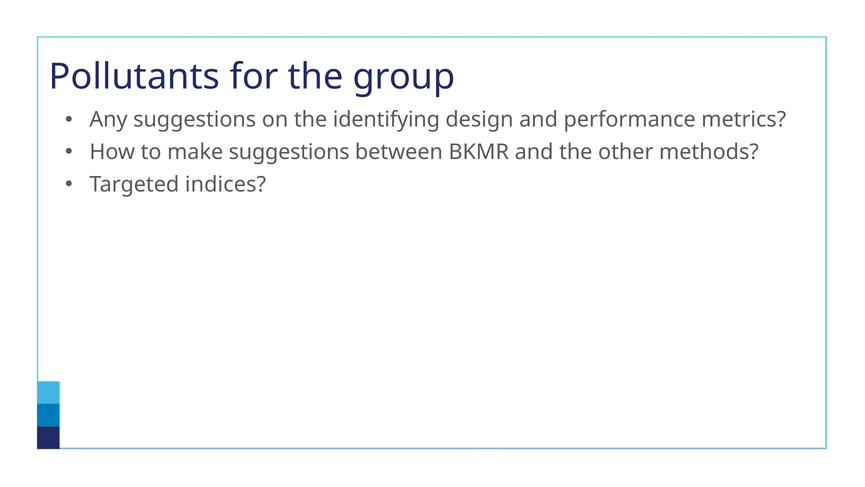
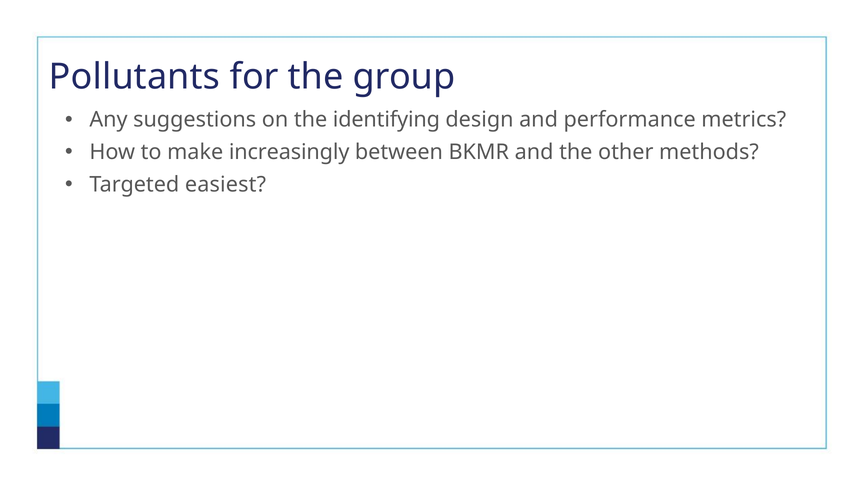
make suggestions: suggestions -> increasingly
indices: indices -> easiest
